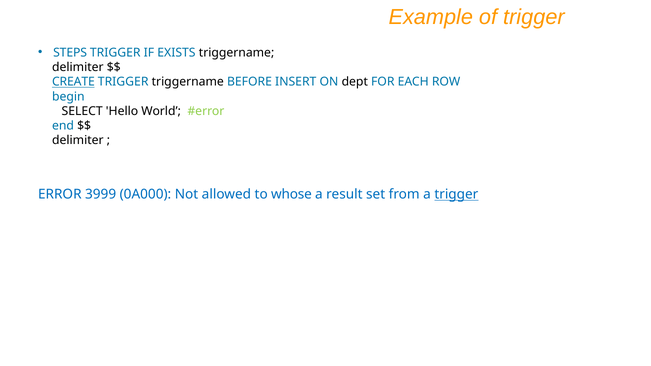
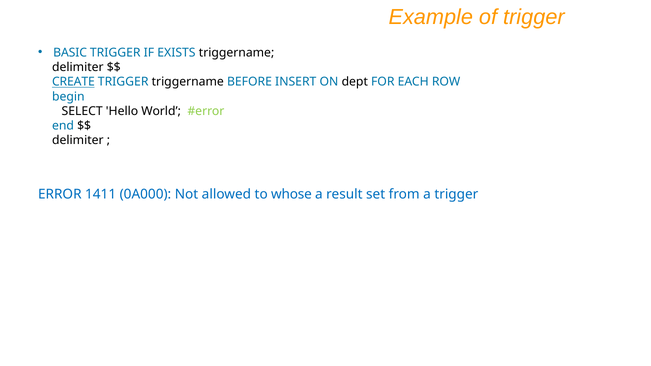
STEPS: STEPS -> BASIC
3999: 3999 -> 1411
trigger at (456, 195) underline: present -> none
